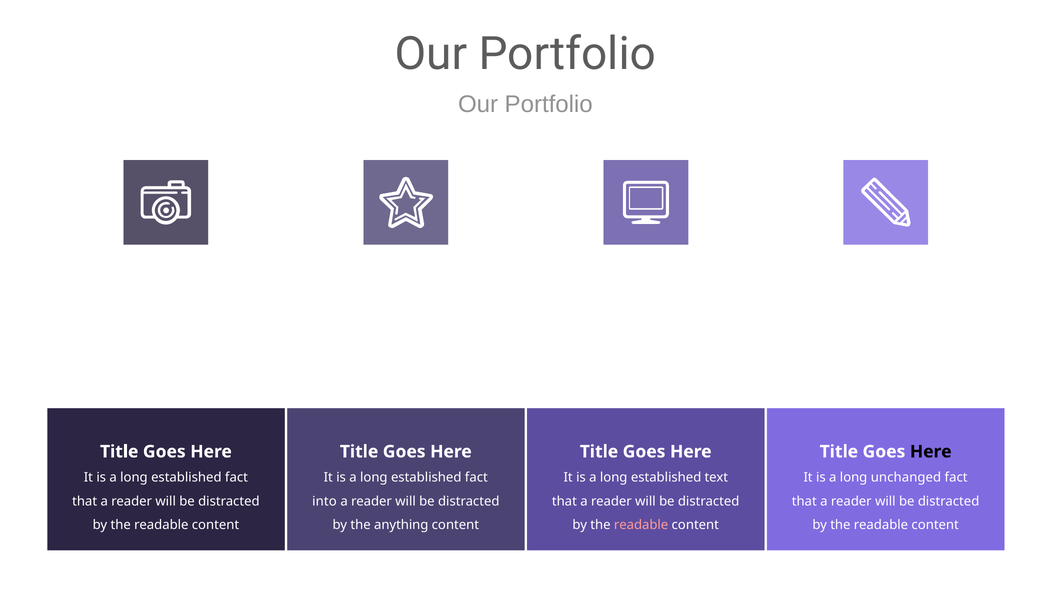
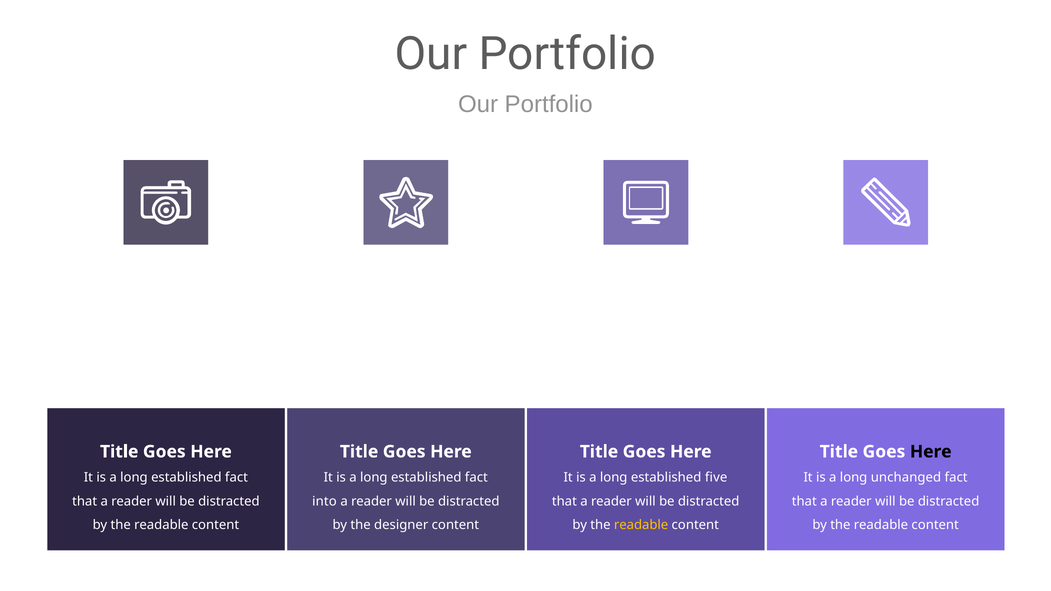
text: text -> five
anything: anything -> designer
readable at (641, 525) colour: pink -> yellow
